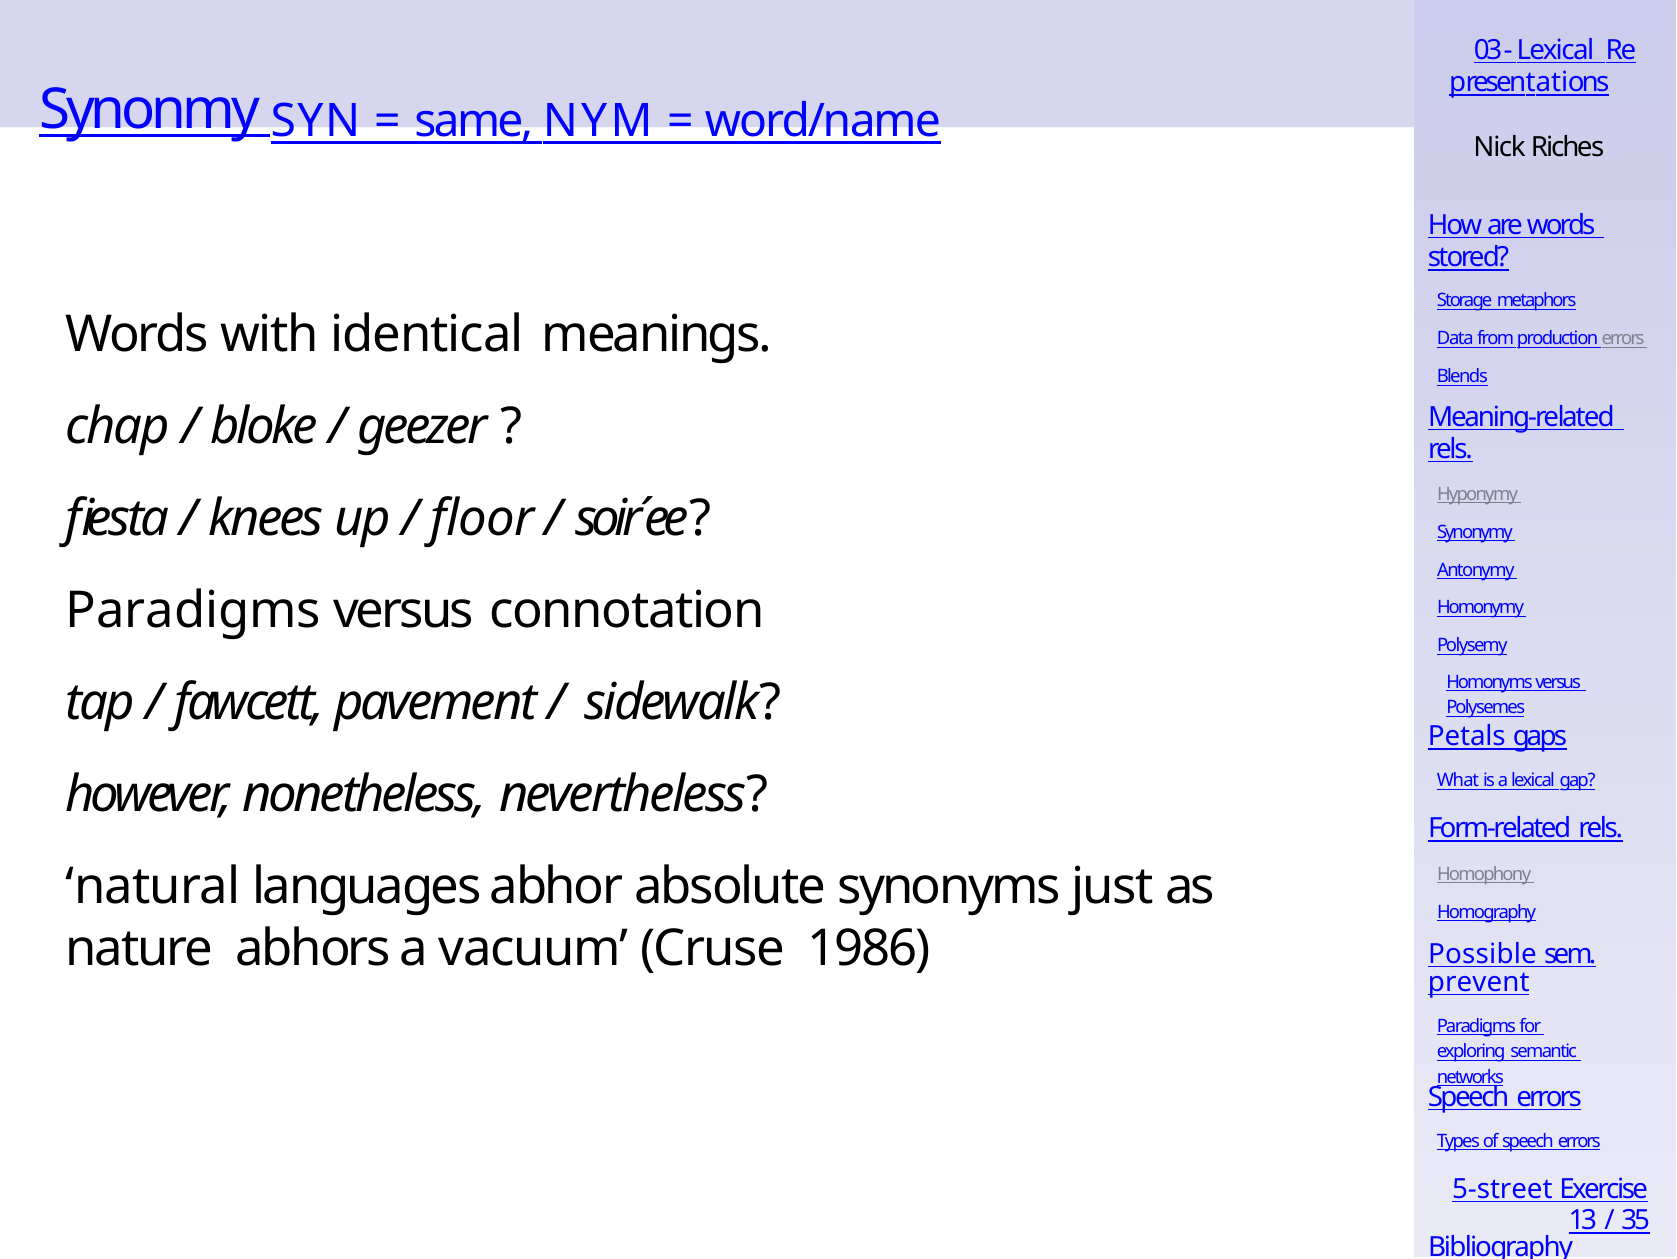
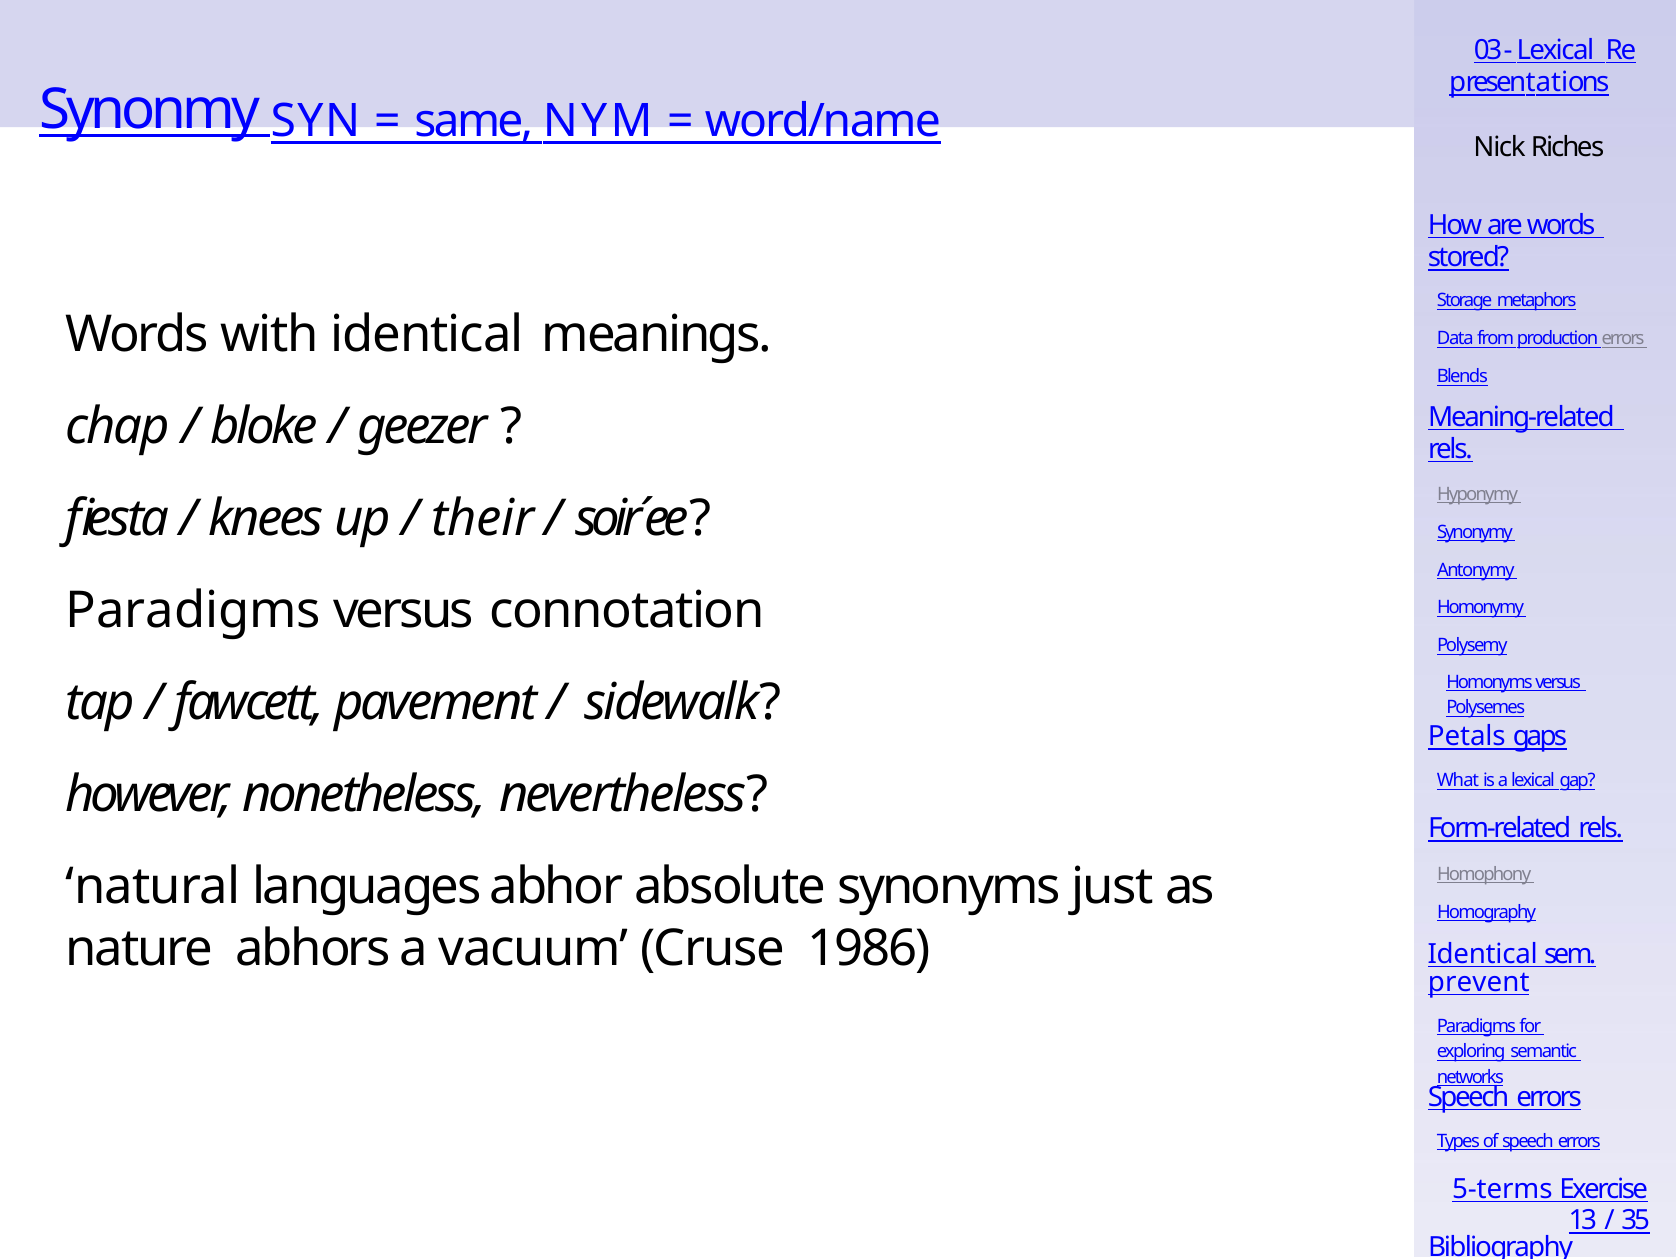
floor: floor -> their
Possible at (1482, 954): Possible -> Identical
5-street: 5-street -> 5-terms
